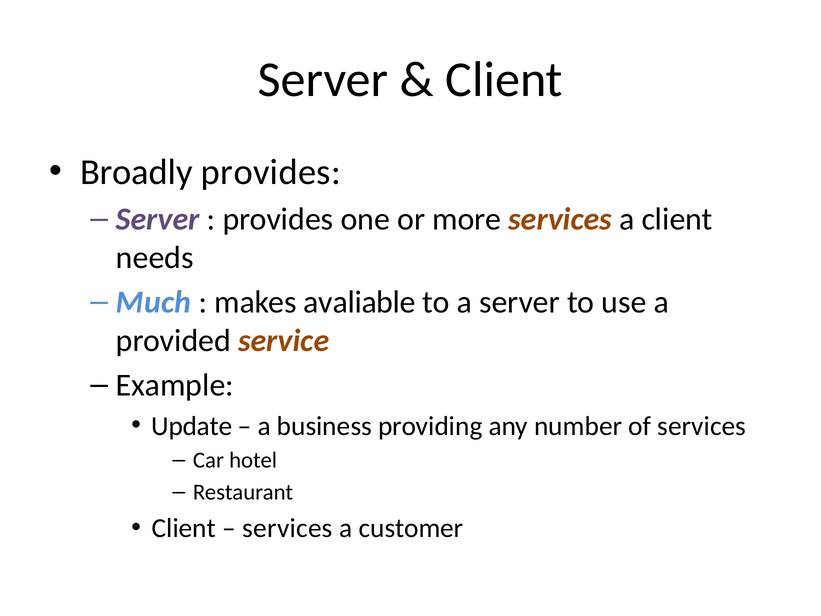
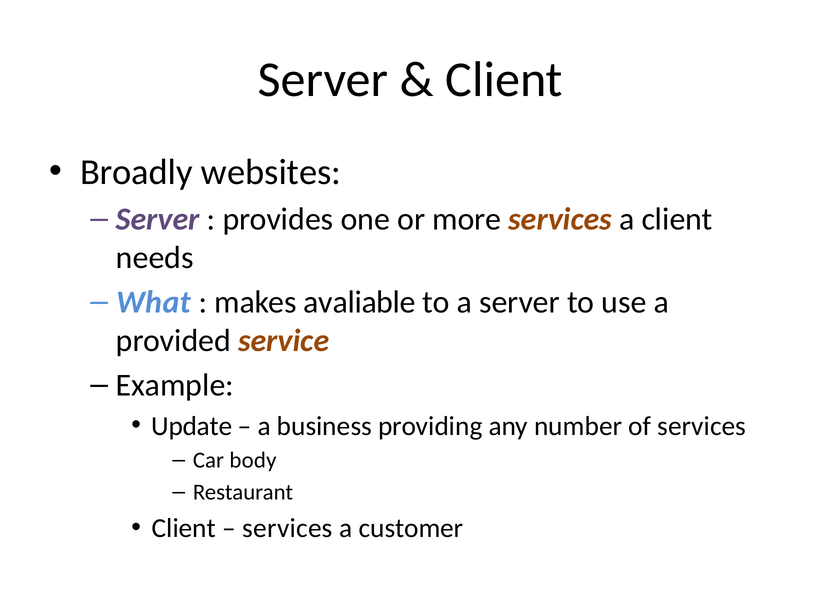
Broadly provides: provides -> websites
Much: Much -> What
hotel: hotel -> body
